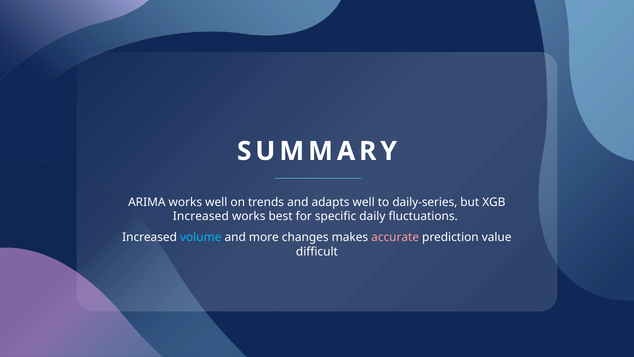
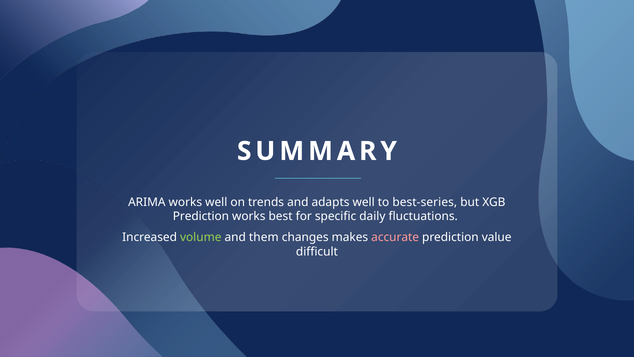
daily-series: daily-series -> best-series
Increased at (201, 216): Increased -> Prediction
volume colour: light blue -> light green
more: more -> them
